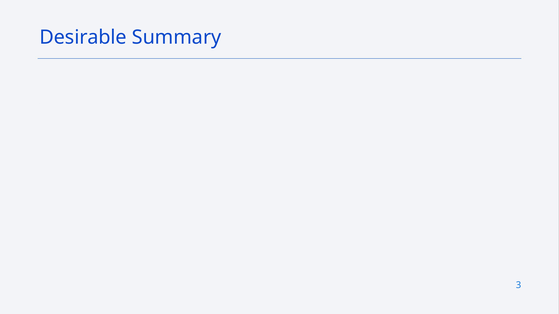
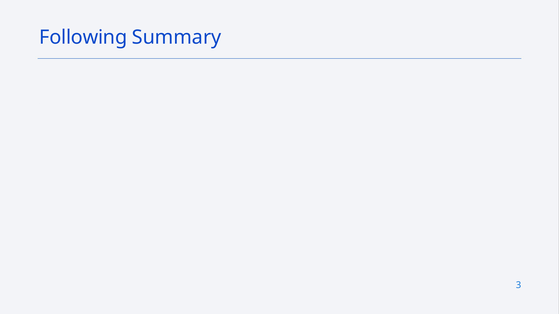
Desirable: Desirable -> Following
